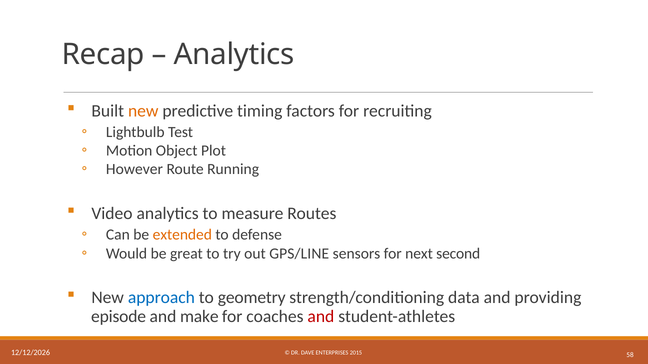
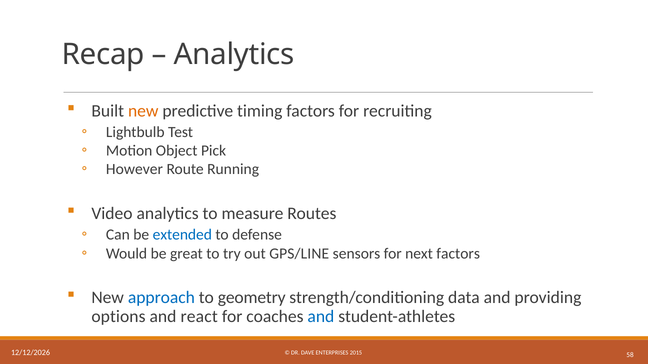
Plot: Plot -> Pick
extended colour: orange -> blue
next second: second -> factors
episode: episode -> options
make: make -> react
and at (321, 317) colour: red -> blue
